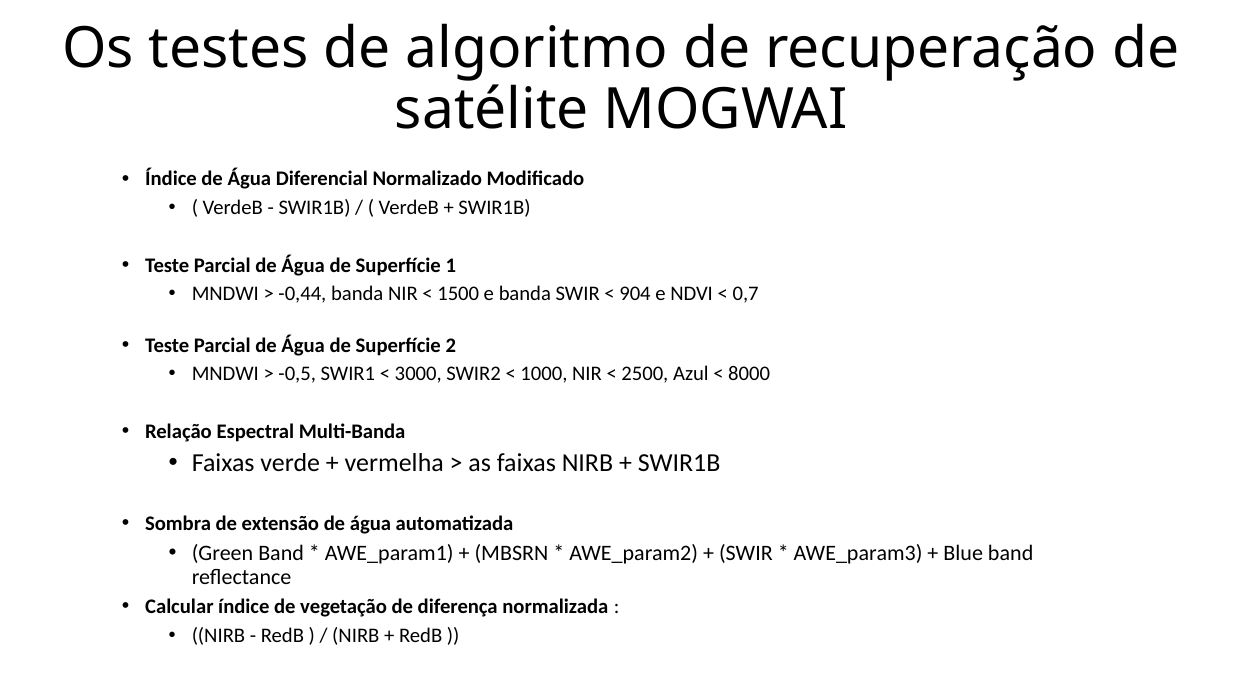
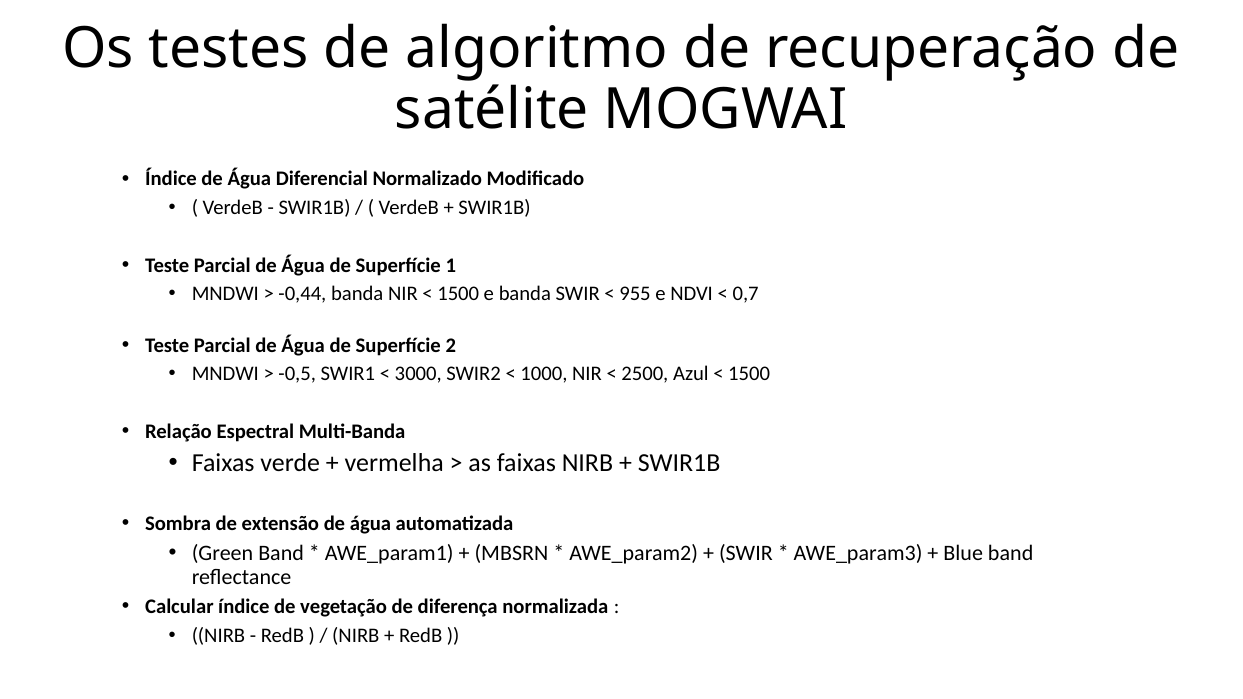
904: 904 -> 955
8000 at (749, 374): 8000 -> 1500
